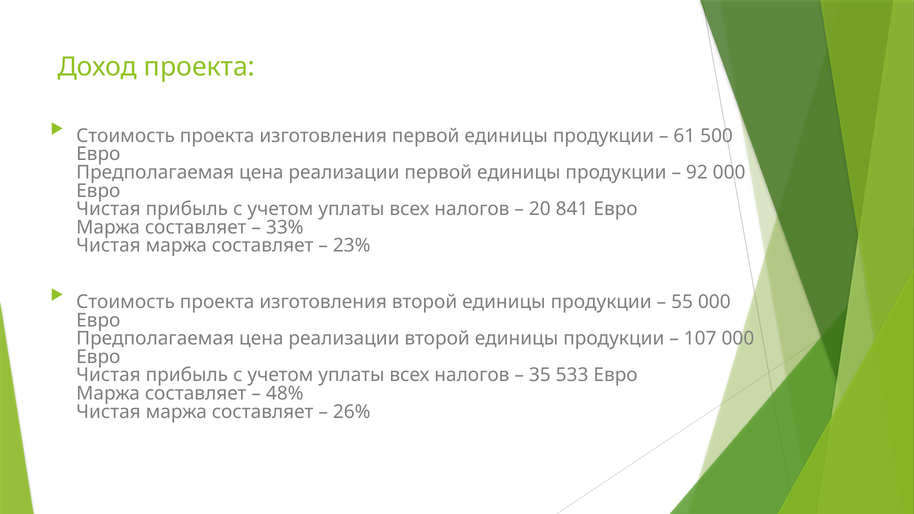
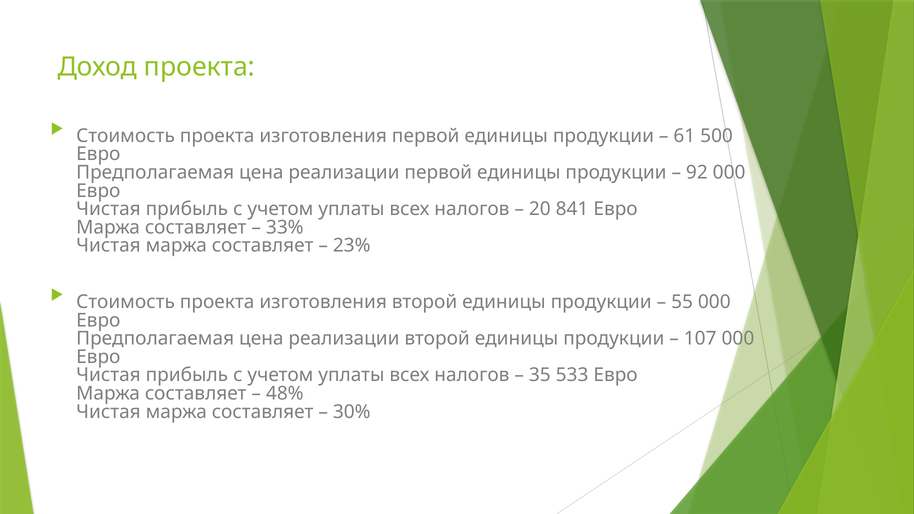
26%: 26% -> 30%
